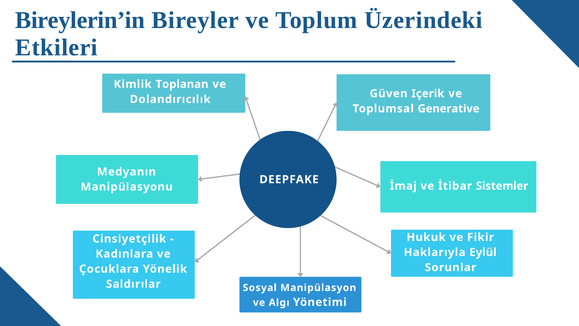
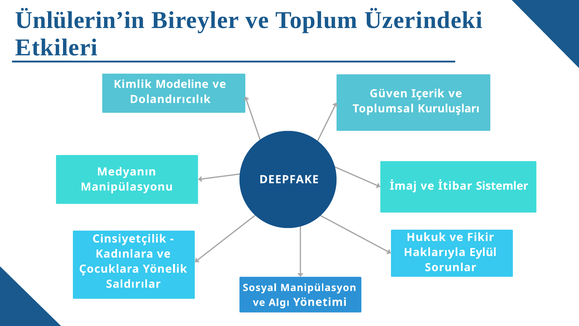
Bireylerin’in: Bireylerin’in -> Ünlülerin’in
Toplanan: Toplanan -> Modeline
Generative: Generative -> Kuruluşları
